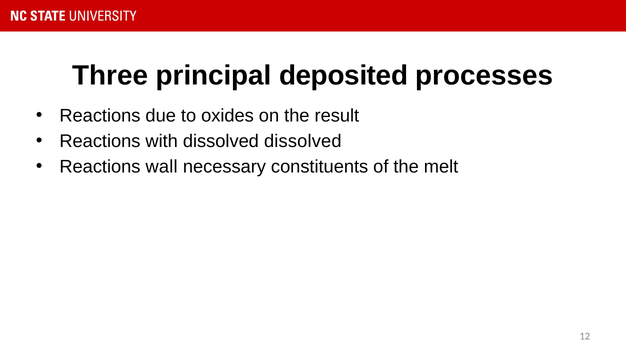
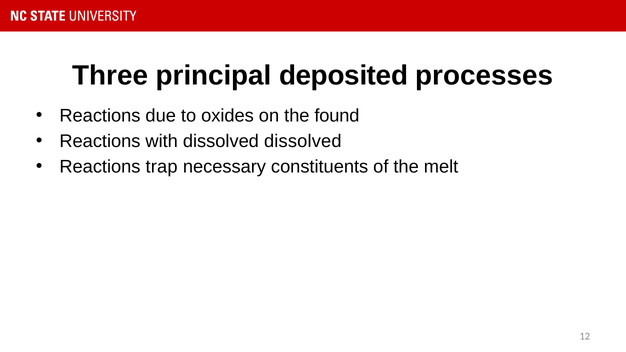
result: result -> found
wall: wall -> trap
